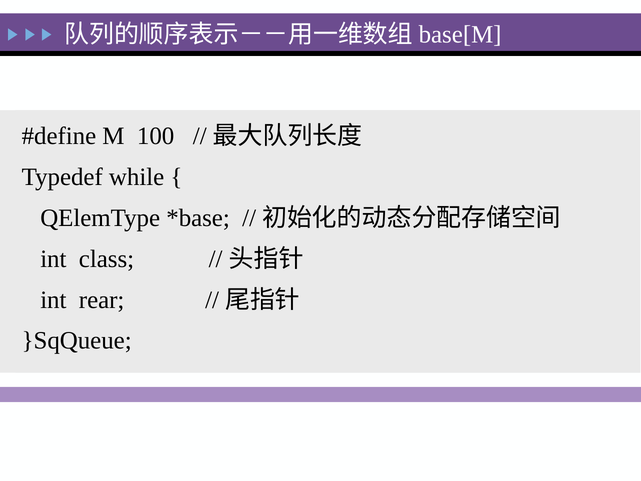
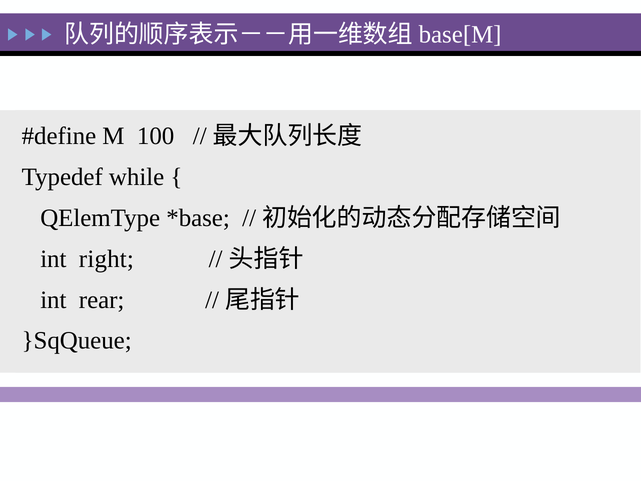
class: class -> right
